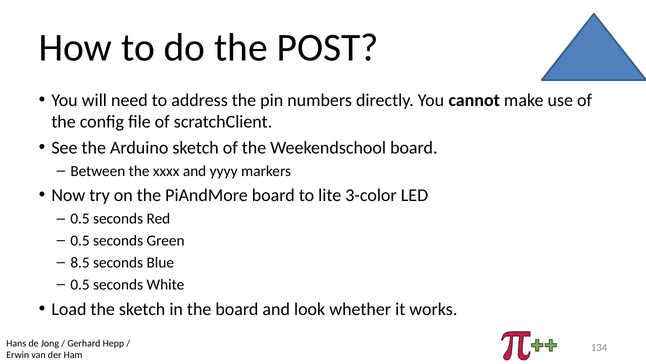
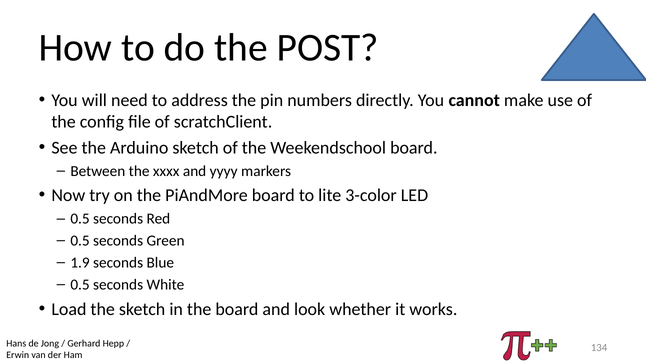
8.5: 8.5 -> 1.9
